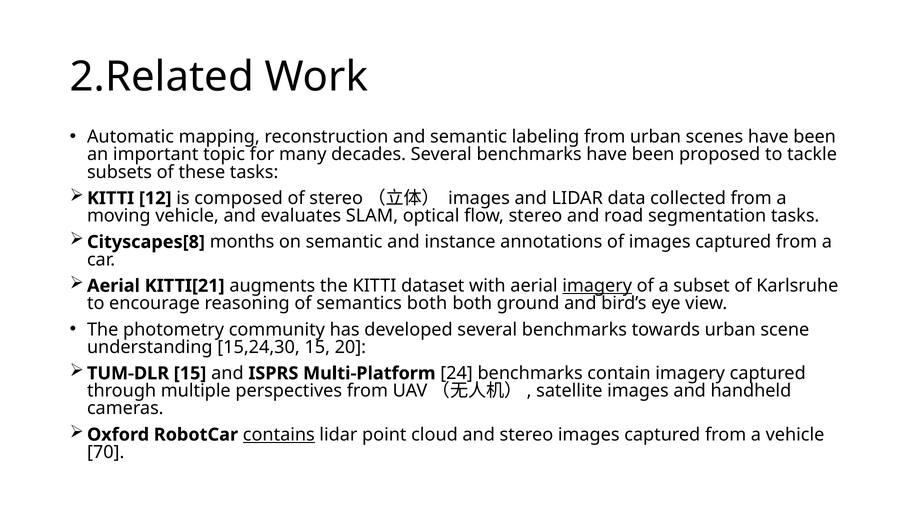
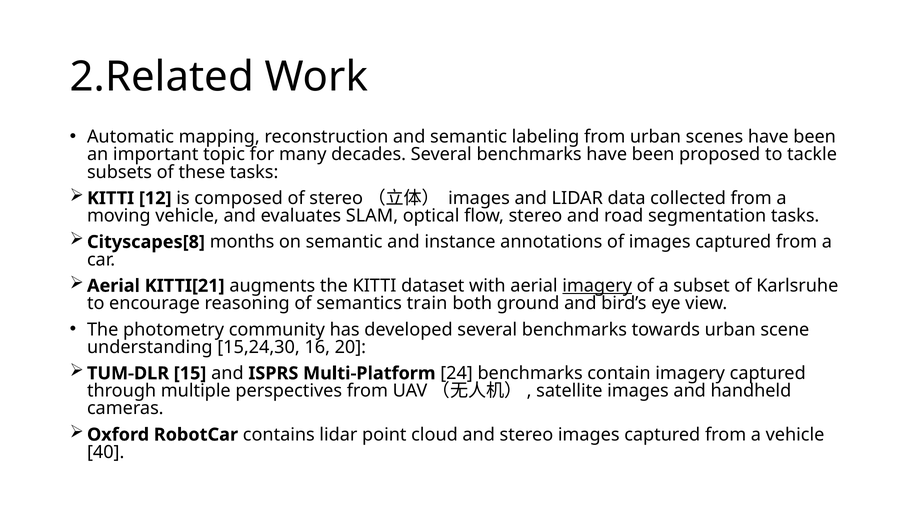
semantics both: both -> train
15,24,30 15: 15 -> 16
contains underline: present -> none
70: 70 -> 40
